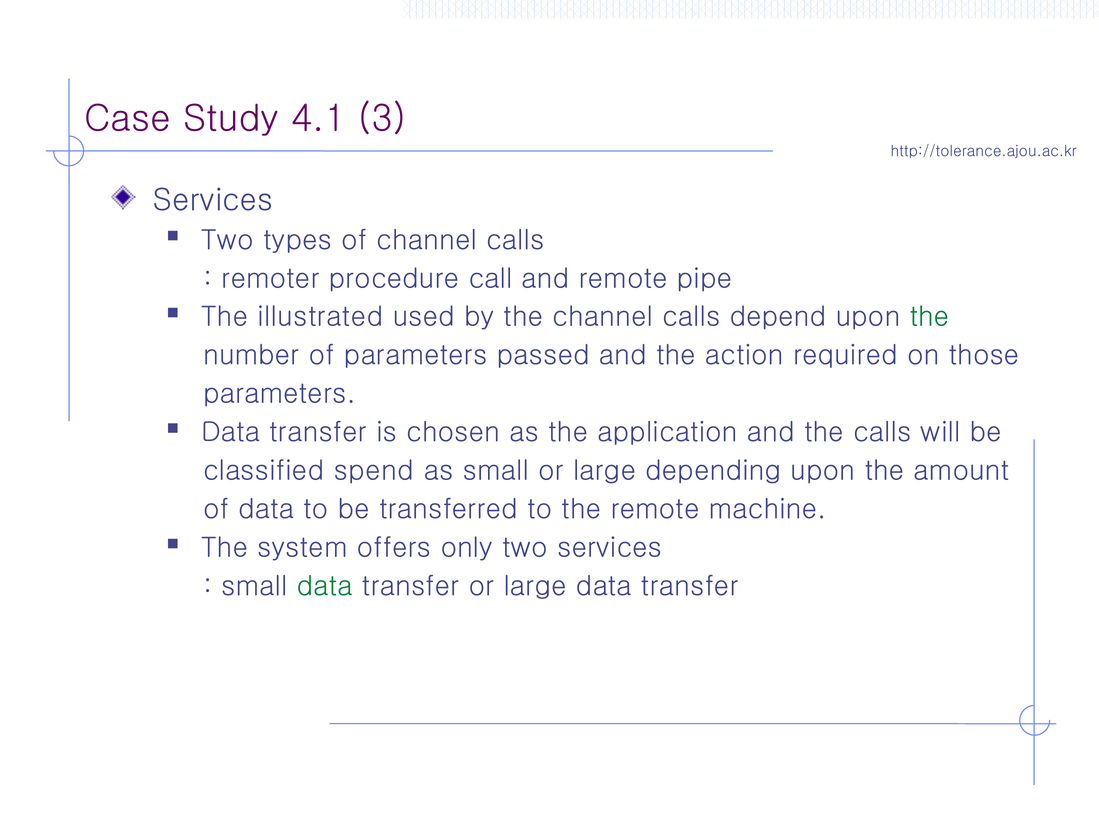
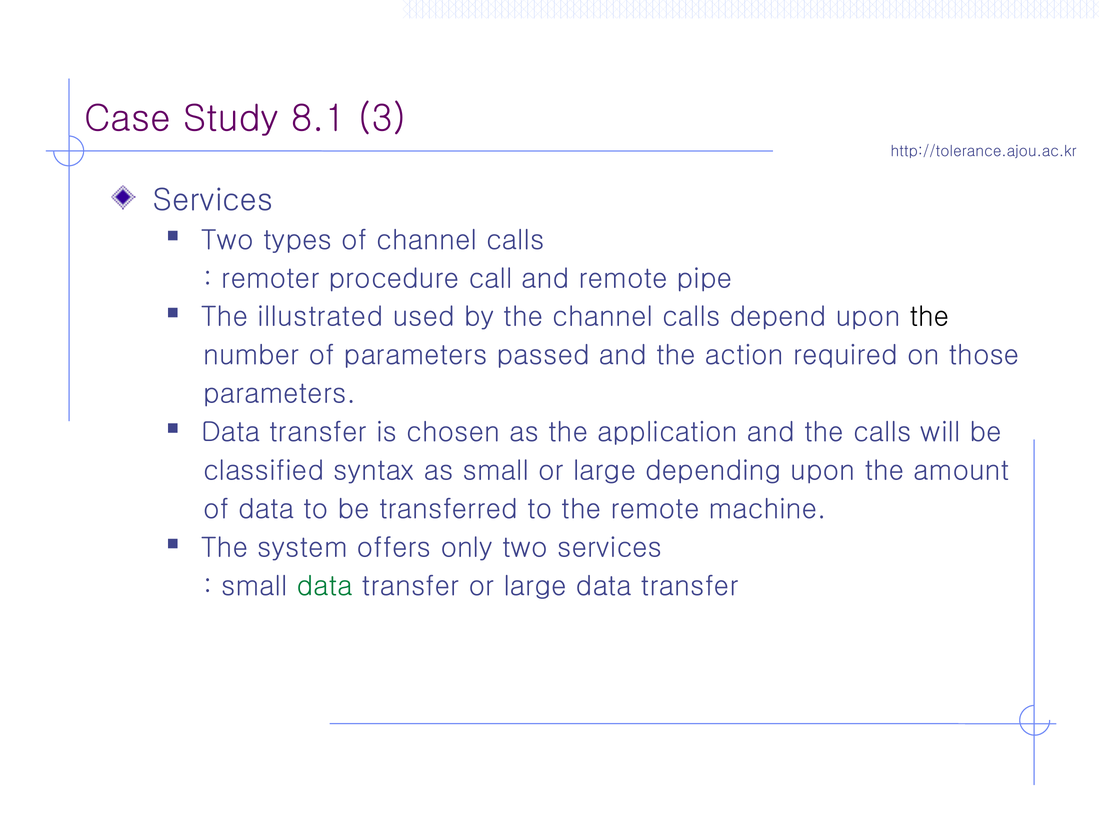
4.1: 4.1 -> 8.1
the at (930, 317) colour: green -> black
spend: spend -> syntax
